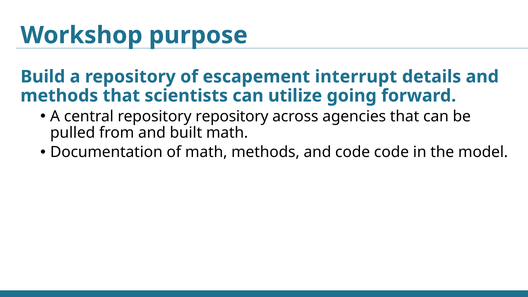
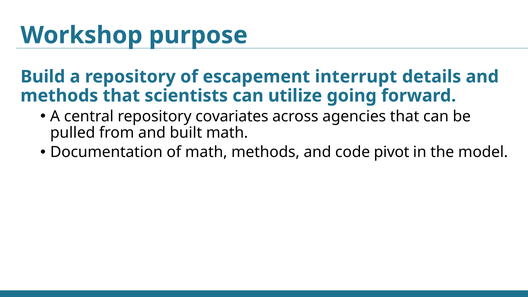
repository repository: repository -> covariates
code code: code -> pivot
